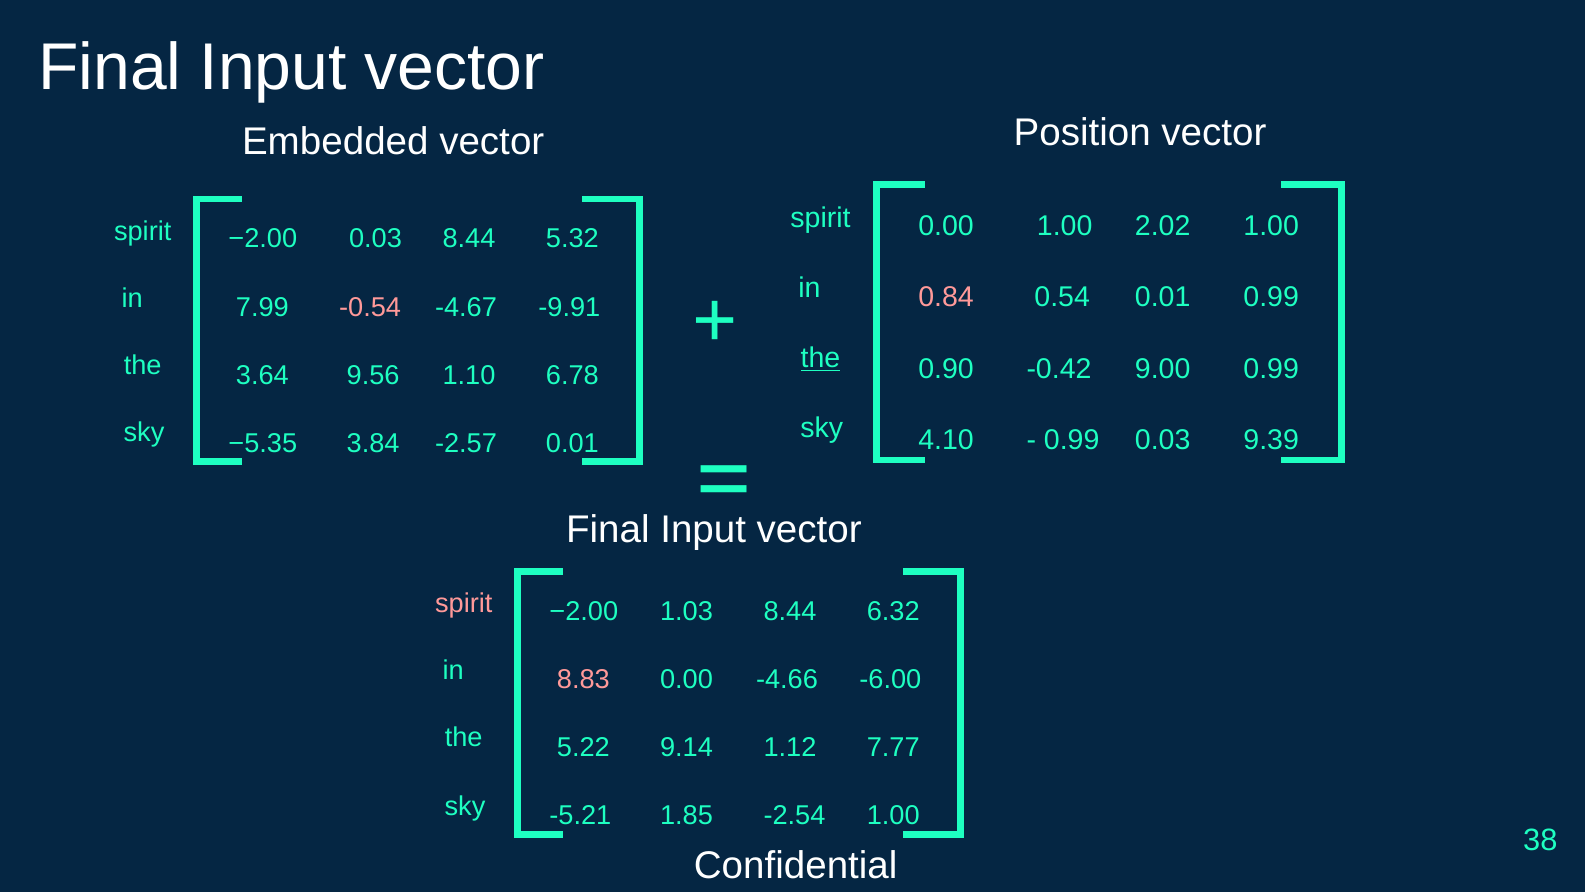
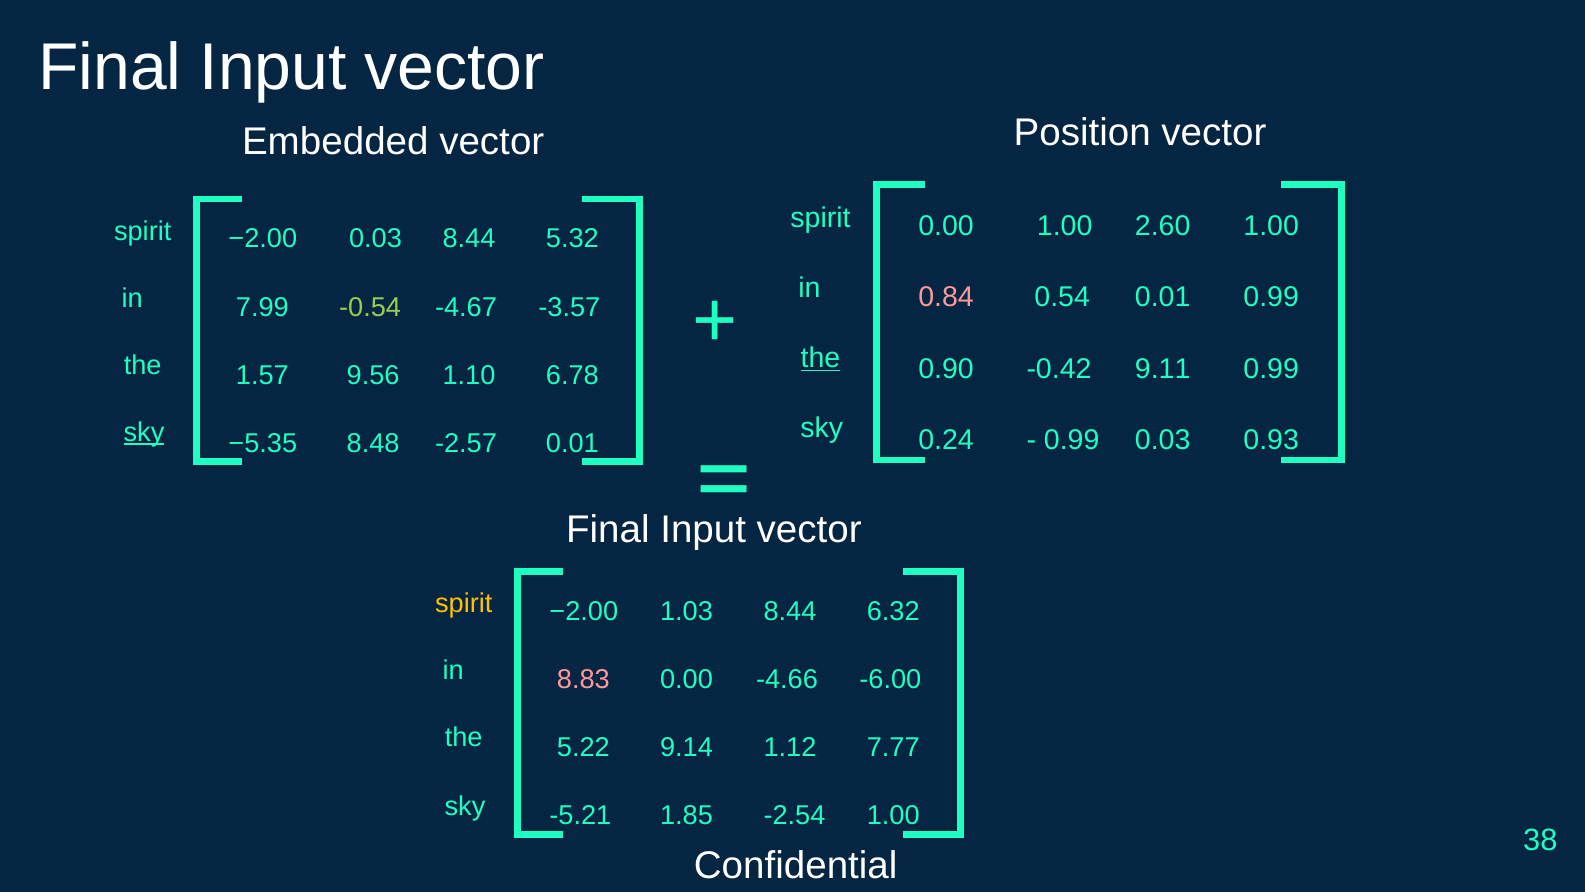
2.02: 2.02 -> 2.60
-0.54 colour: pink -> light green
-9.91: -9.91 -> -3.57
9.00: 9.00 -> 9.11
3.64: 3.64 -> 1.57
sky at (144, 432) underline: none -> present
4.10: 4.10 -> 0.24
9.39: 9.39 -> 0.93
3.84: 3.84 -> 8.48
spirit at (464, 604) colour: pink -> yellow
